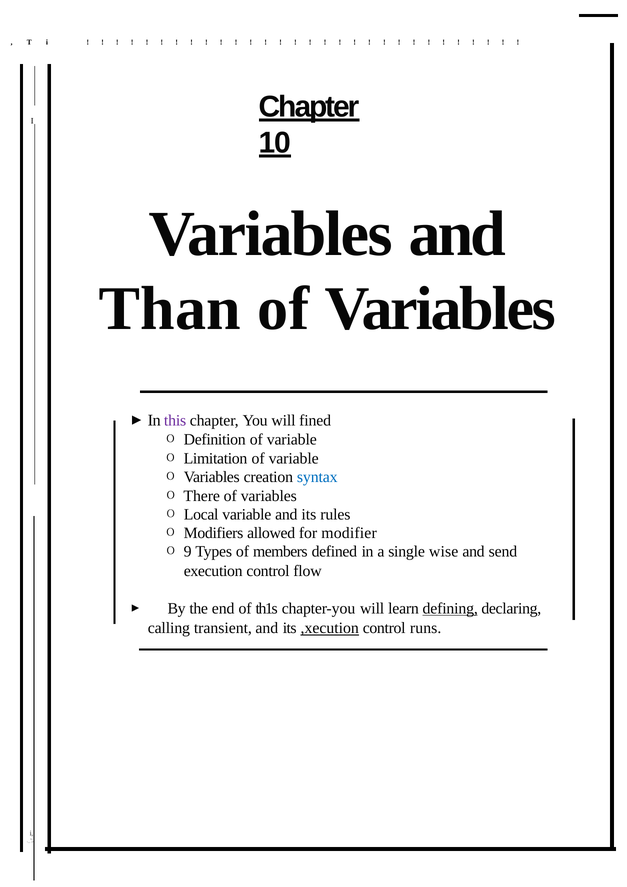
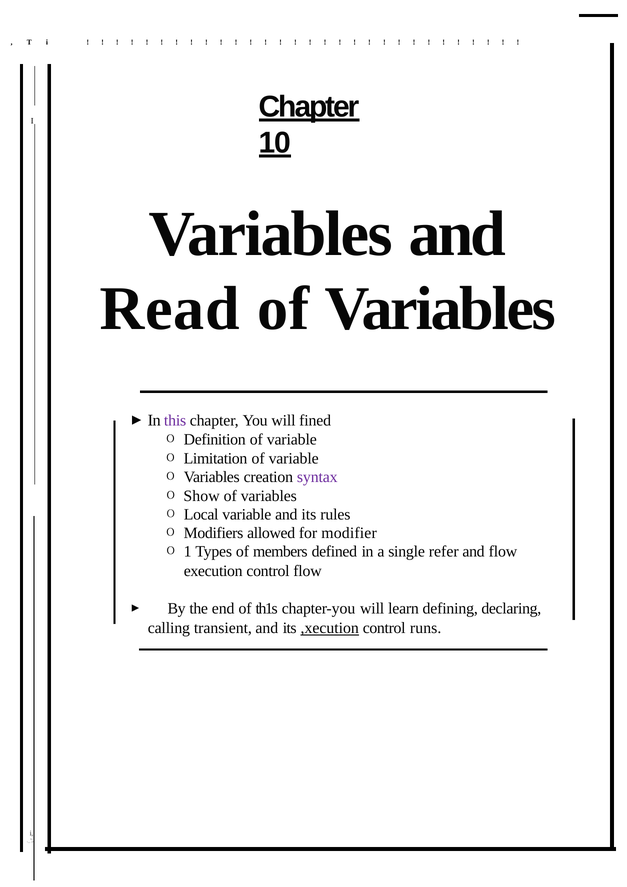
Than: Than -> Read
syntax colour: blue -> purple
There: There -> Show
9: 9 -> 1
wise: wise -> refer
and send: send -> flow
defining underline: present -> none
